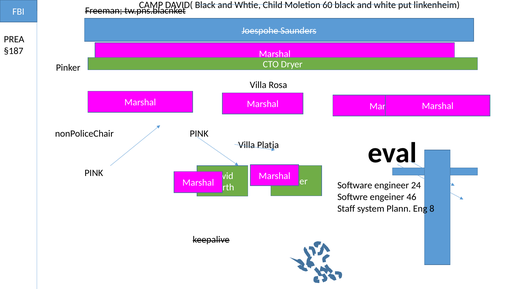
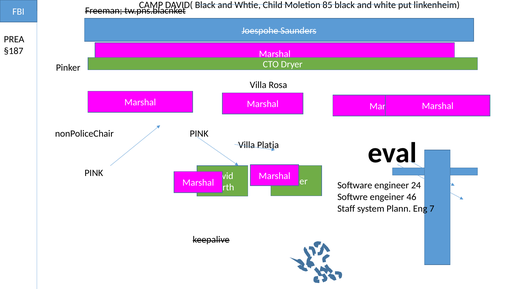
60: 60 -> 85
8: 8 -> 7
